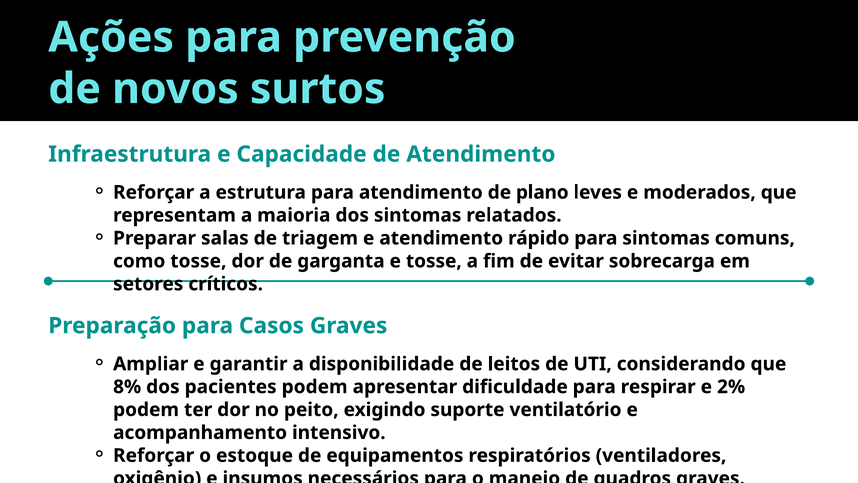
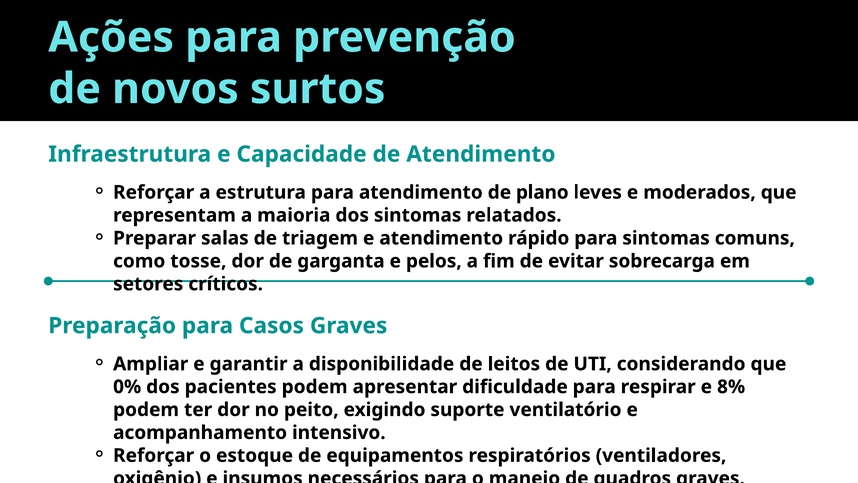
e tosse: tosse -> pelos
8%: 8% -> 0%
2%: 2% -> 8%
